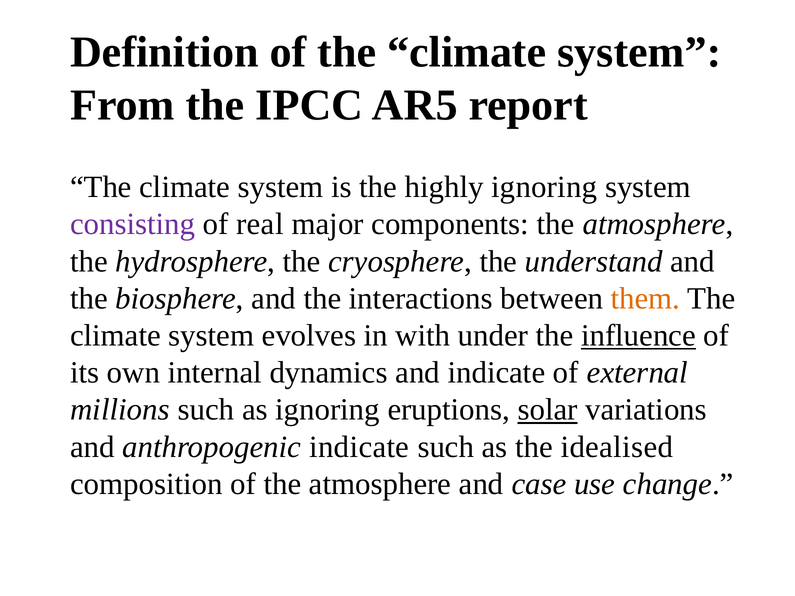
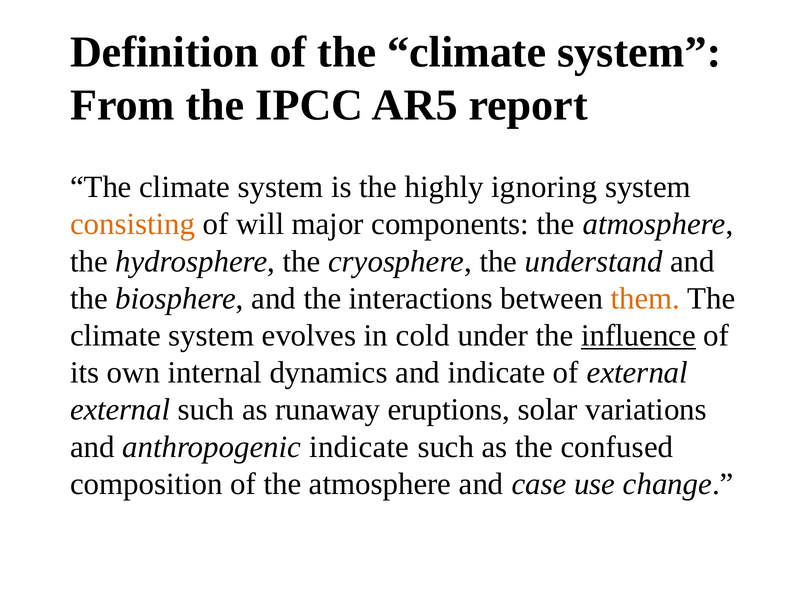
consisting colour: purple -> orange
real: real -> will
with: with -> cold
millions at (120, 410): millions -> external
as ignoring: ignoring -> runaway
solar underline: present -> none
idealised: idealised -> confused
